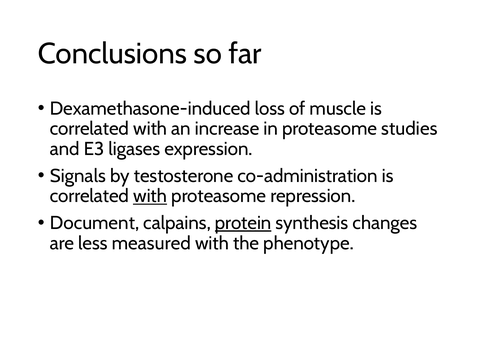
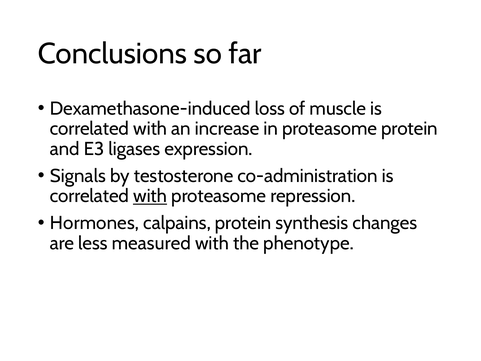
proteasome studies: studies -> protein
Document: Document -> Hormones
protein at (243, 223) underline: present -> none
